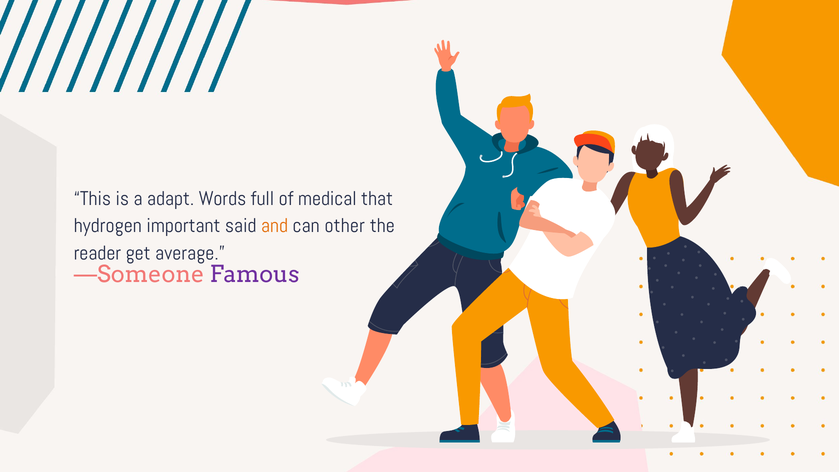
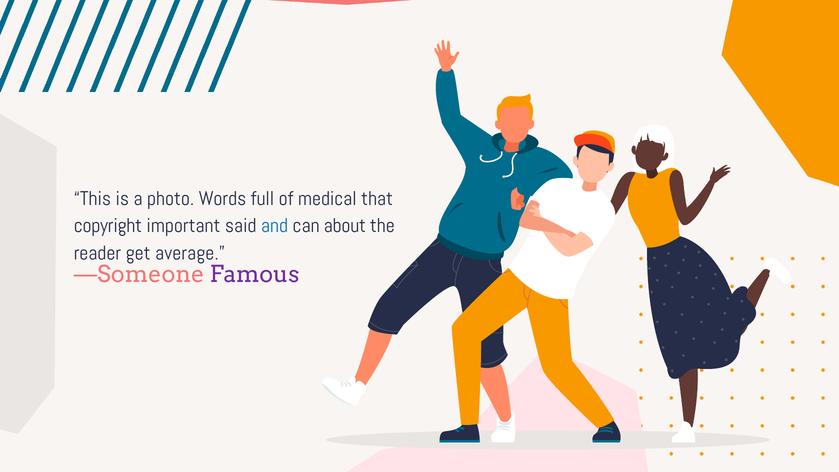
adapt: adapt -> photo
hydrogen: hydrogen -> copyright
and colour: orange -> blue
other: other -> about
